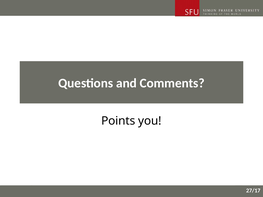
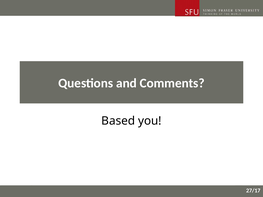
Points: Points -> Based
